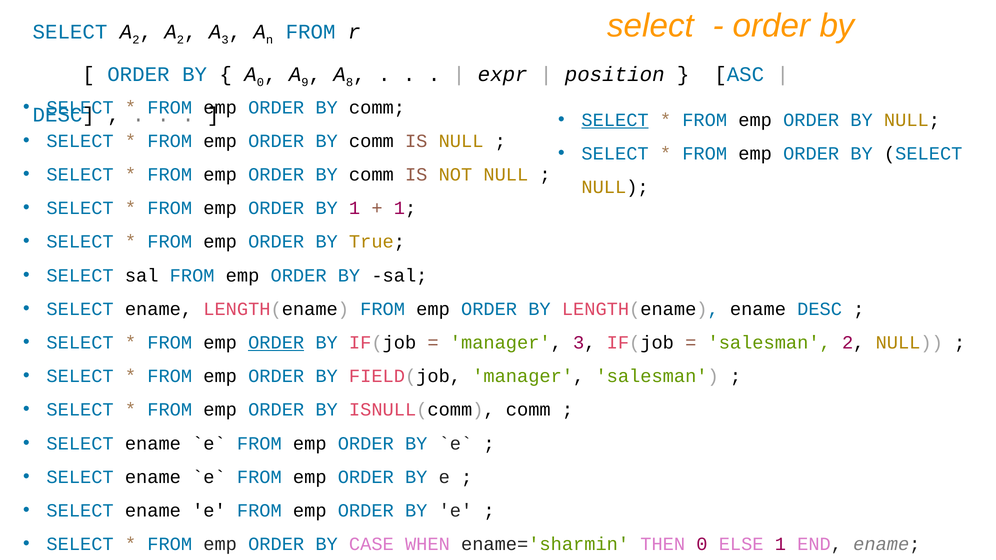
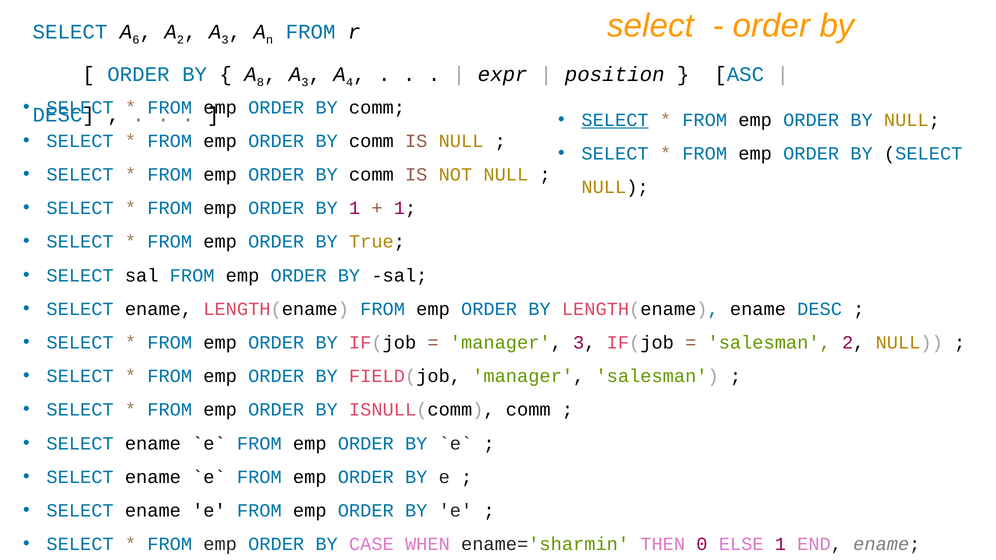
2 at (136, 40): 2 -> 6
0 at (260, 82): 0 -> 8
9 at (305, 82): 9 -> 3
8: 8 -> 4
ORDER at (276, 343) underline: present -> none
